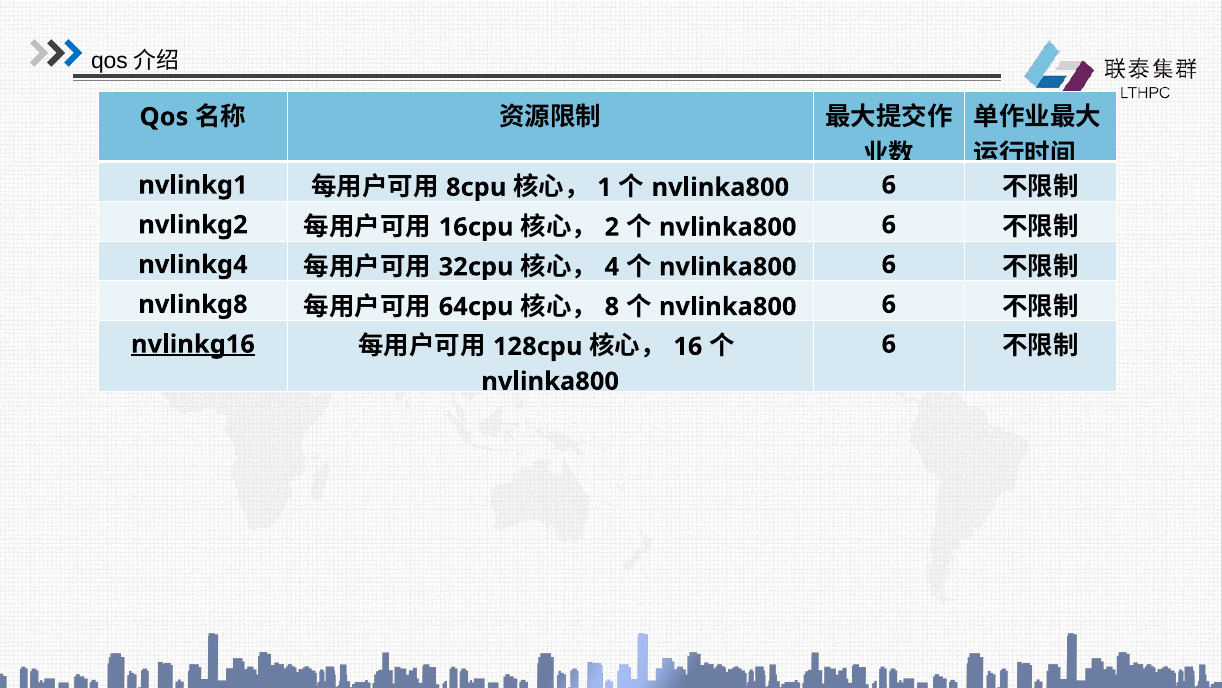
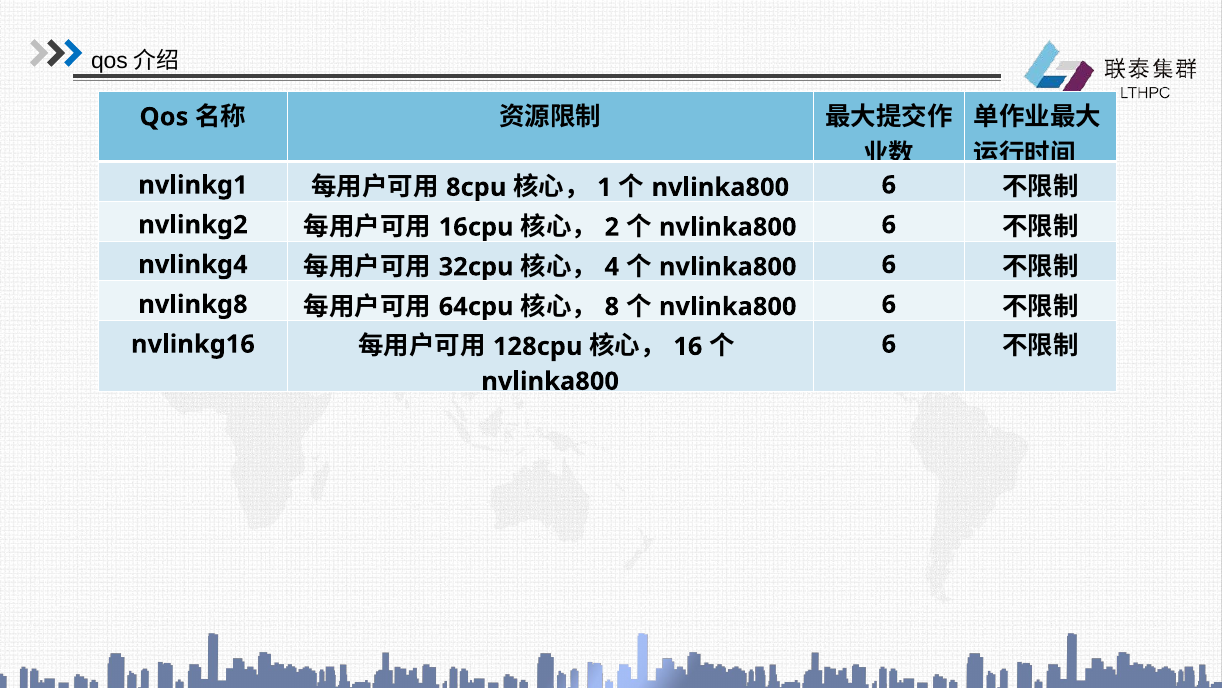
nvlinkg16 underline: present -> none
